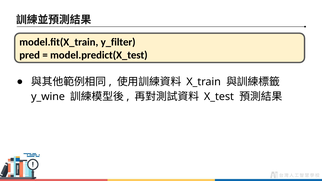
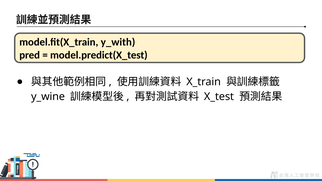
y_filter: y_filter -> y_with
